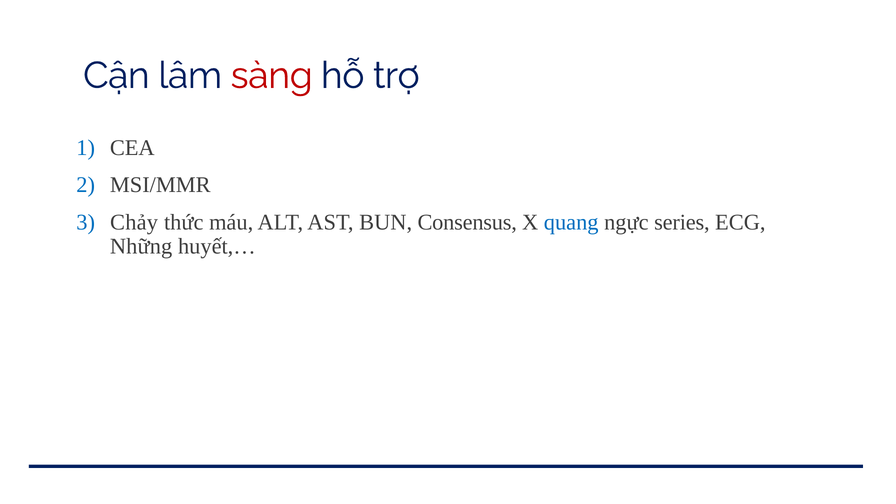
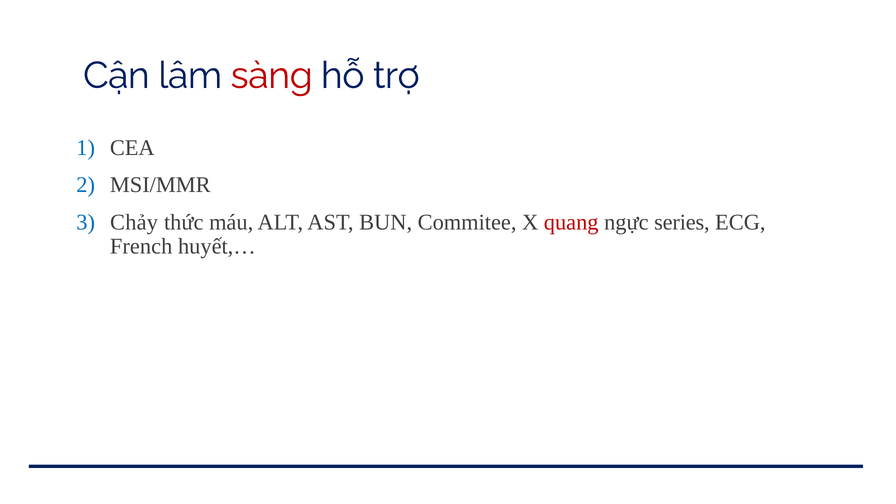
Consensus: Consensus -> Commitee
quang colour: blue -> red
Những: Những -> French
